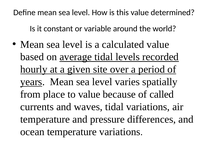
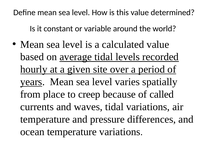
to value: value -> creep
